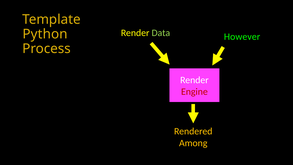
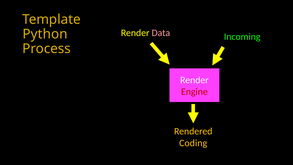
Data colour: light green -> pink
However: However -> Incoming
Among: Among -> Coding
